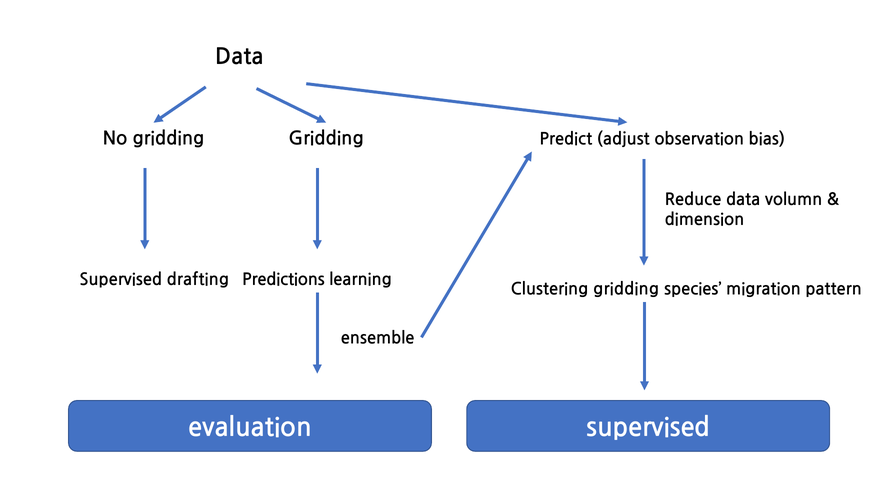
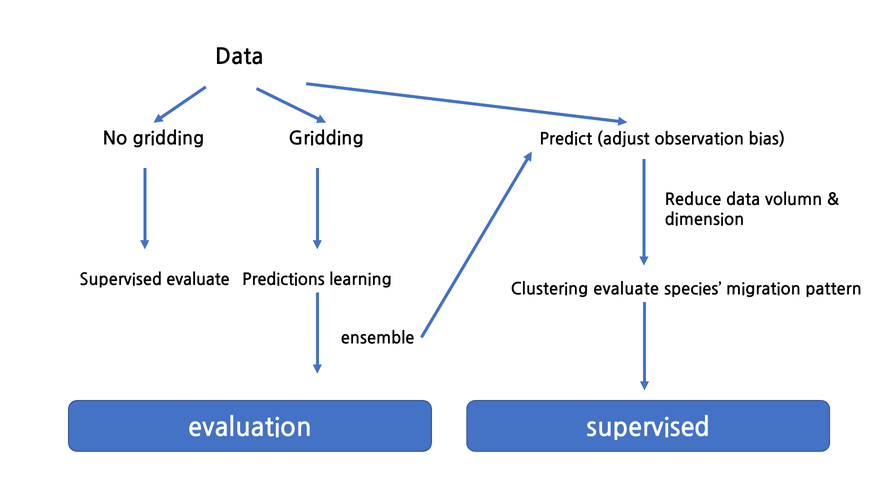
Supervised drafting: drafting -> evaluate
Clustering gridding: gridding -> evaluate
